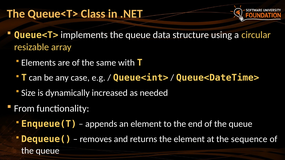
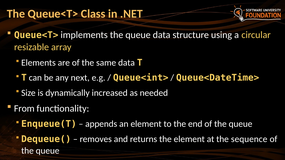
same with: with -> data
case: case -> next
